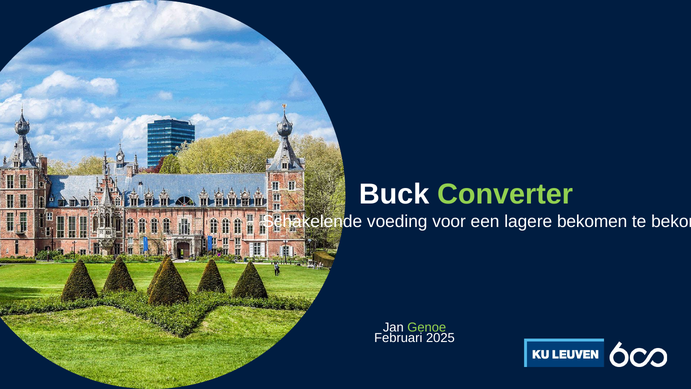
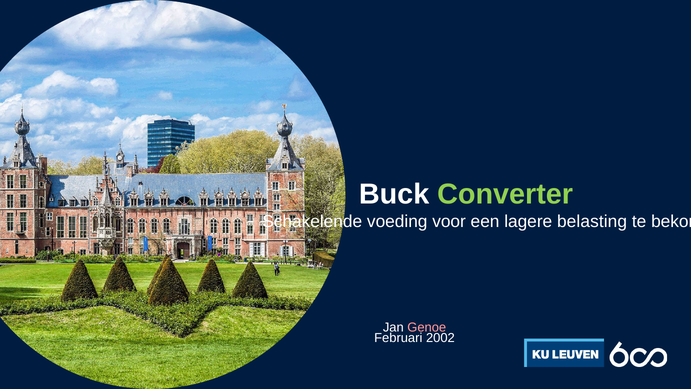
lagere bekomen: bekomen -> belasting
Genoe colour: light green -> pink
2025: 2025 -> 2002
